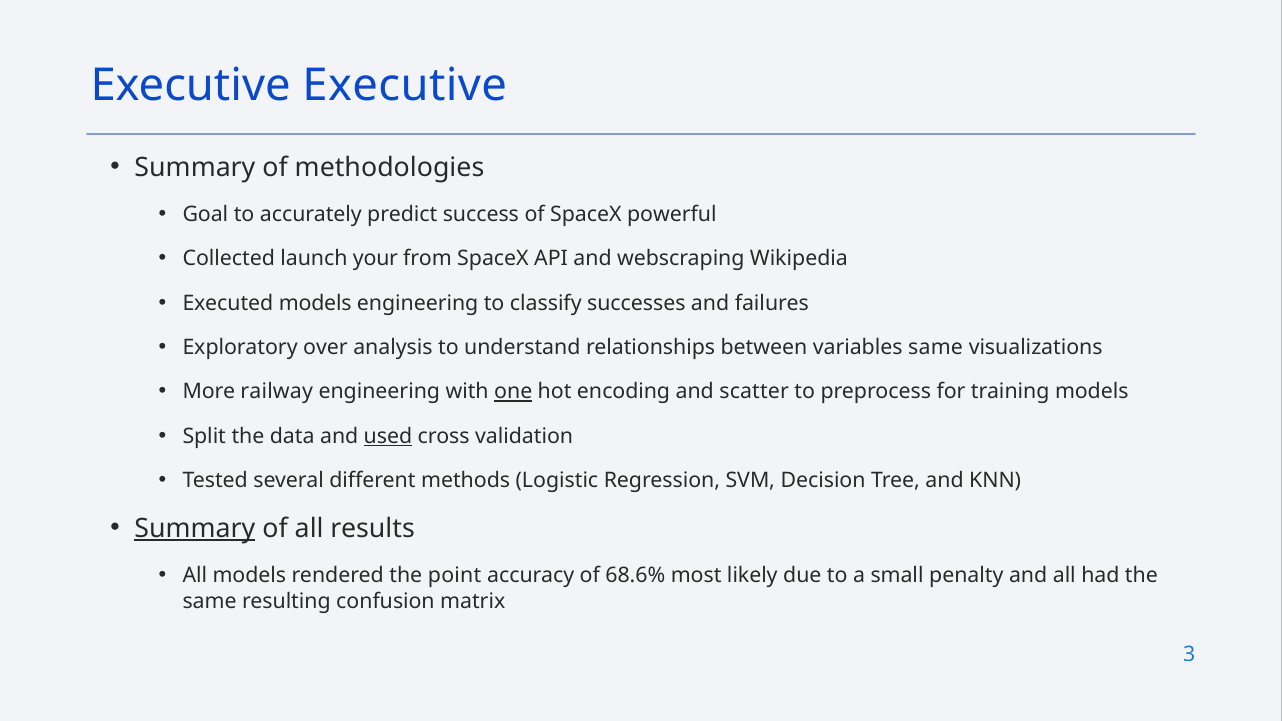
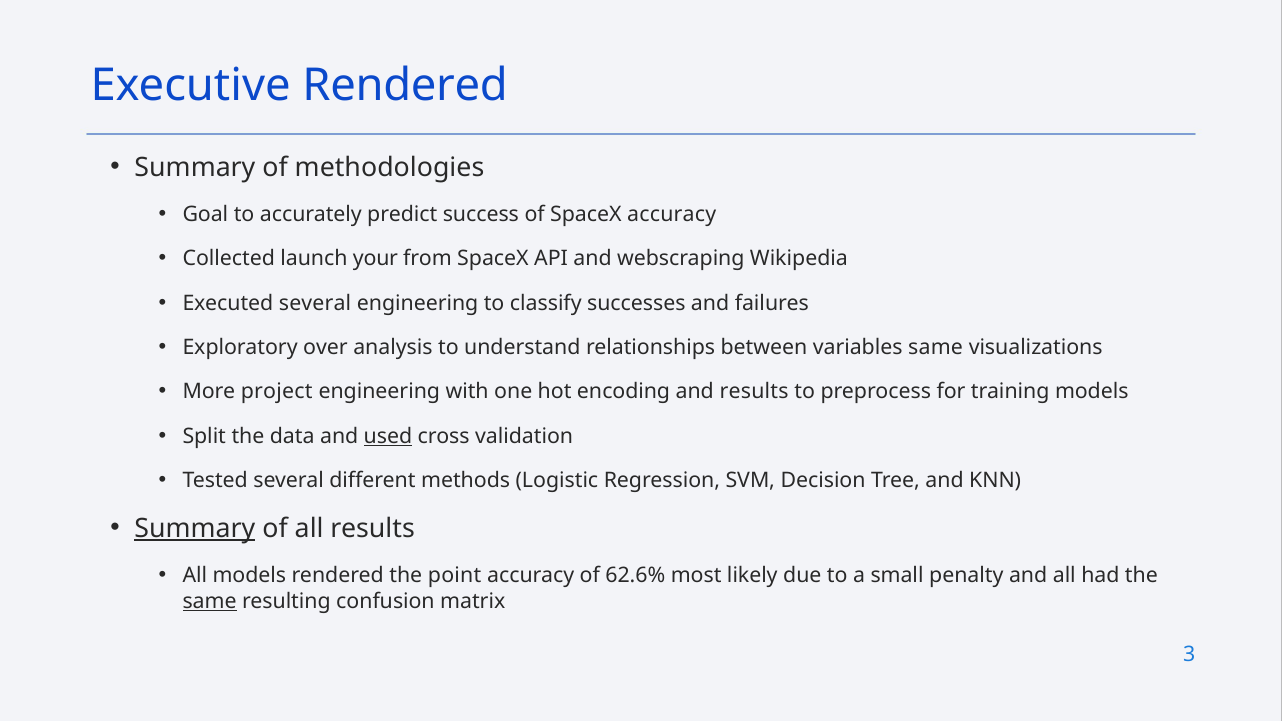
Executive Executive: Executive -> Rendered
SpaceX powerful: powerful -> accuracy
Executed models: models -> several
railway: railway -> project
one underline: present -> none
and scatter: scatter -> results
68.6%: 68.6% -> 62.6%
same at (210, 601) underline: none -> present
